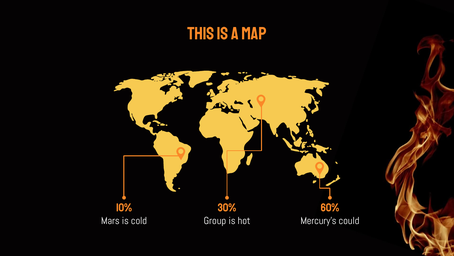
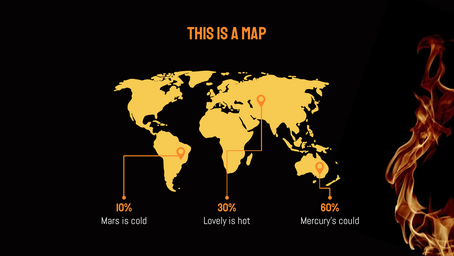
Group: Group -> Lovely
